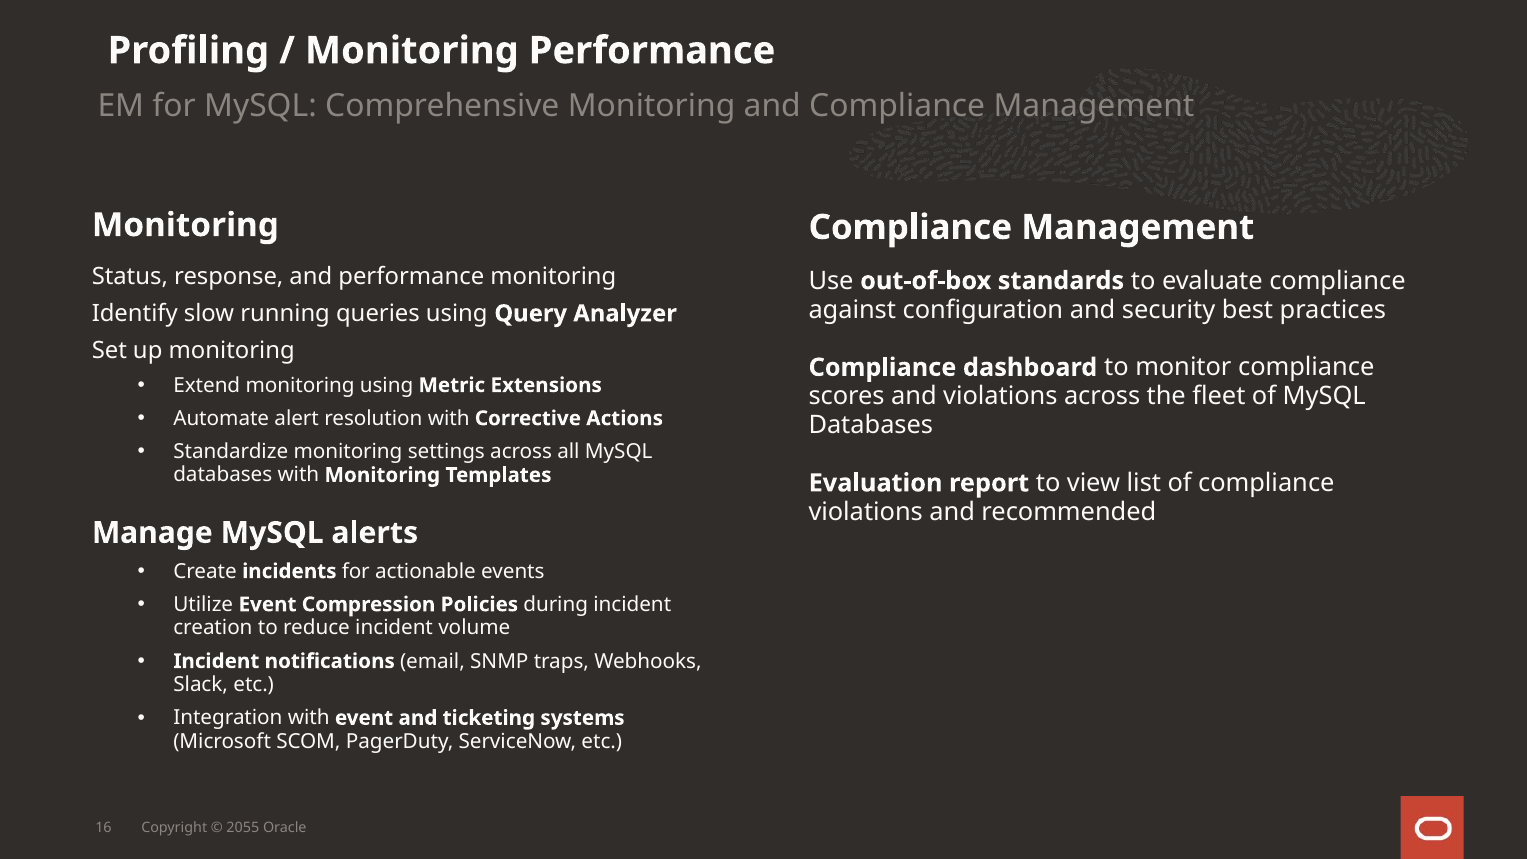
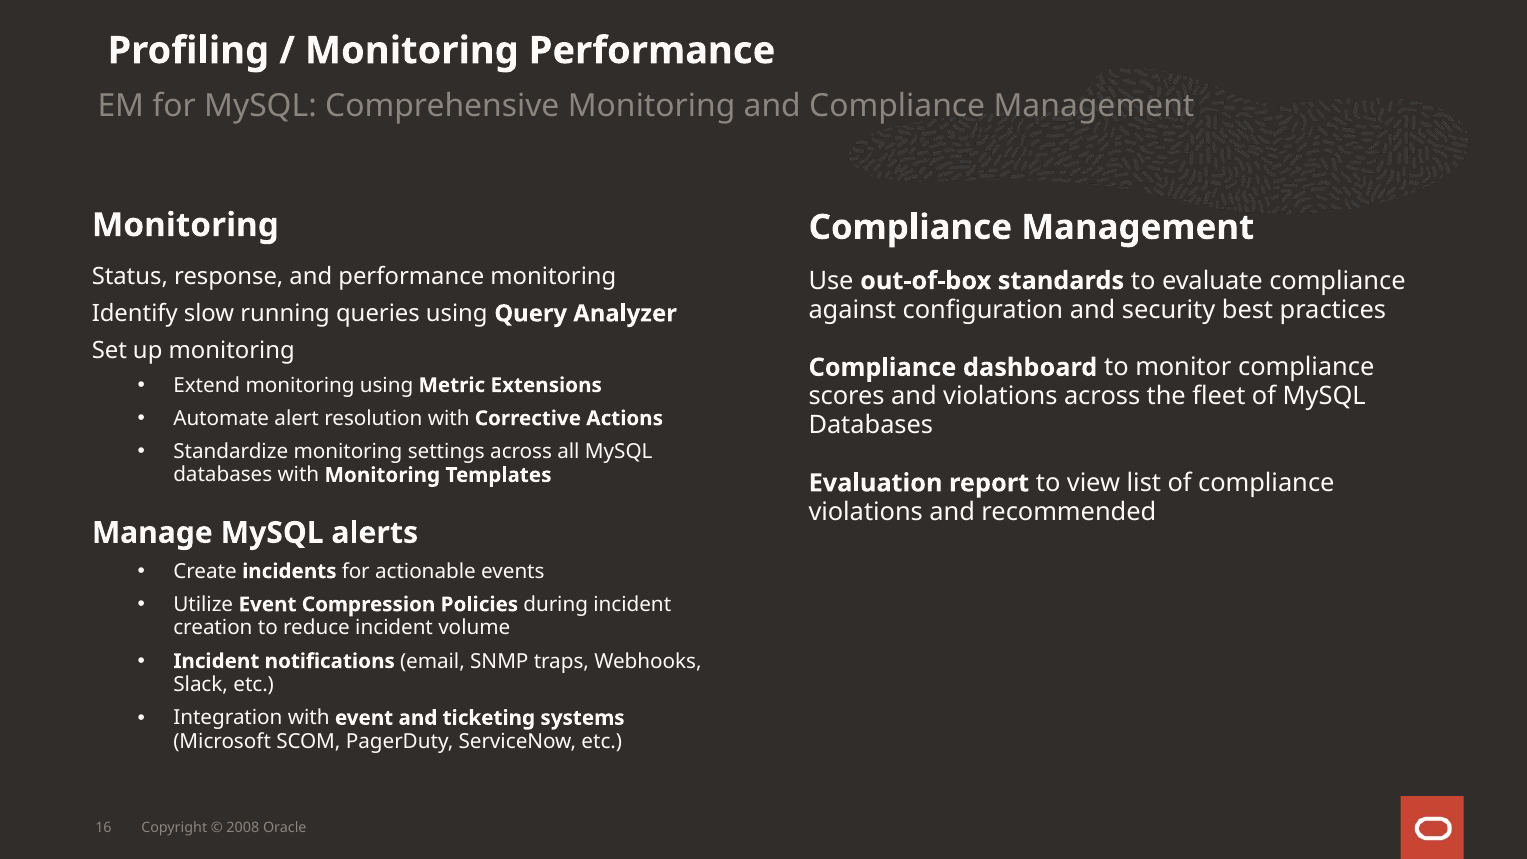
2055: 2055 -> 2008
